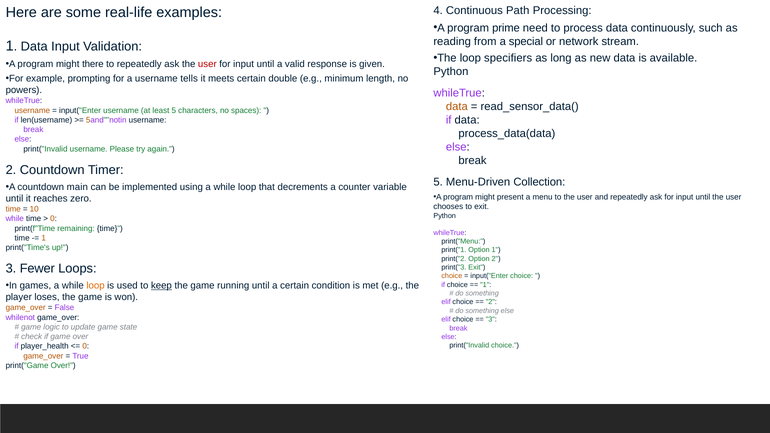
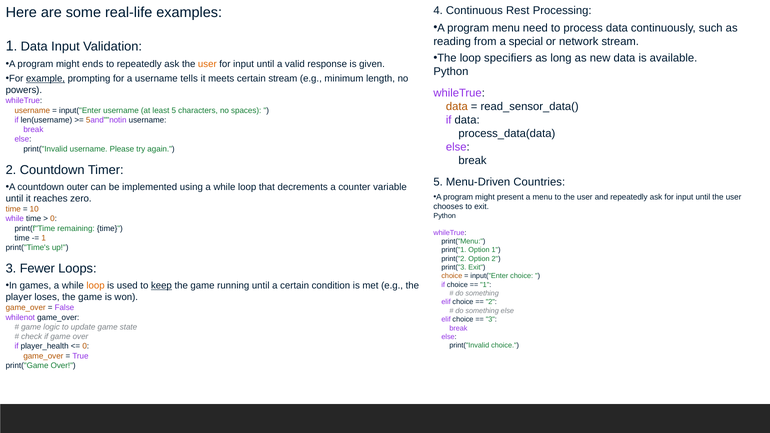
Path: Path -> Rest
program prime: prime -> menu
there: there -> ends
user at (207, 64) colour: red -> orange
example underline: none -> present
certain double: double -> stream
Collection: Collection -> Countries
main: main -> outer
